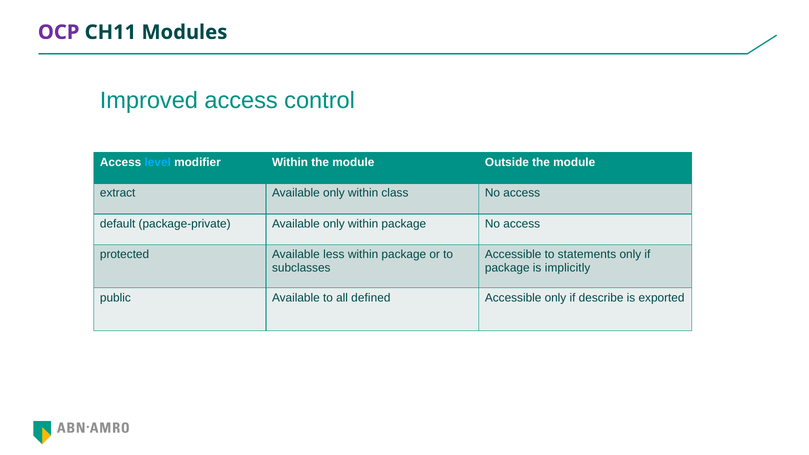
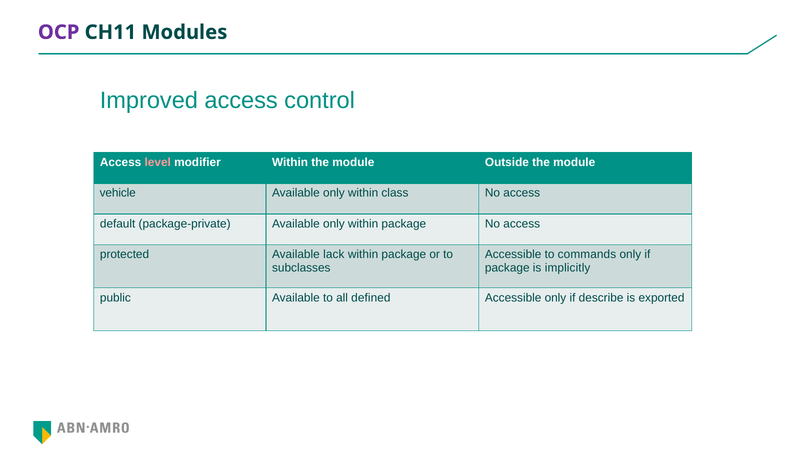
level colour: light blue -> pink
extract: extract -> vehicle
less: less -> lack
statements: statements -> commands
